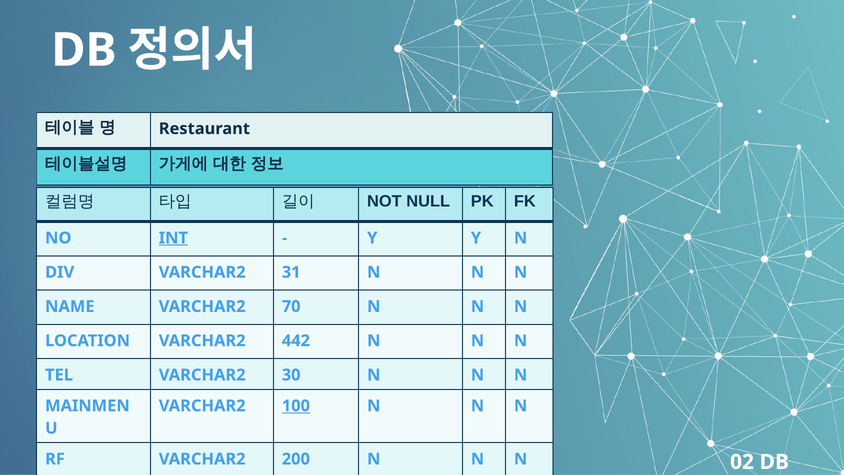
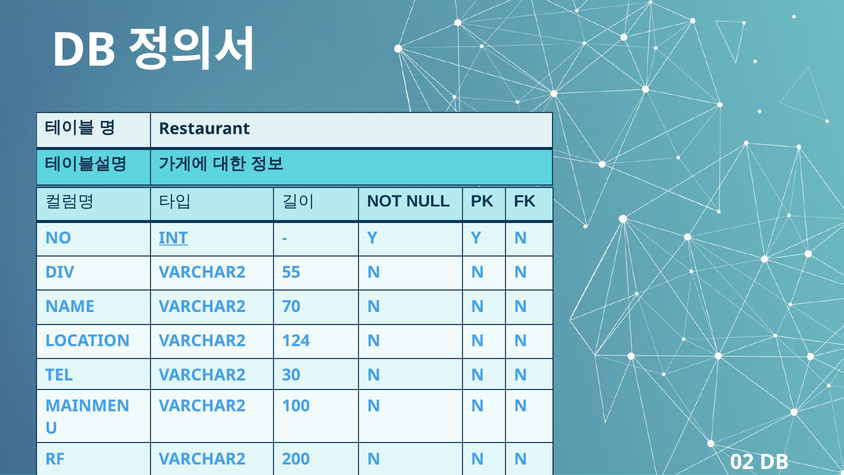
31: 31 -> 55
442: 442 -> 124
100 underline: present -> none
